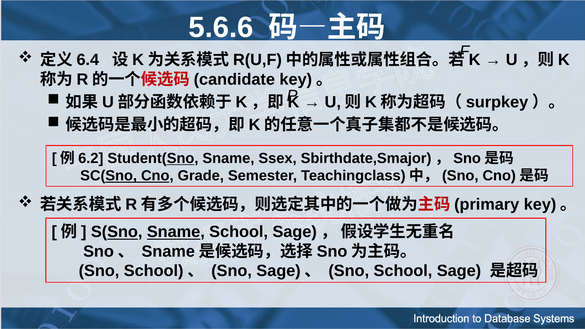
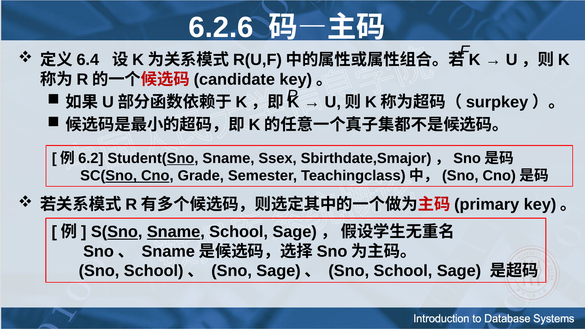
5.6.6: 5.6.6 -> 6.2.6
